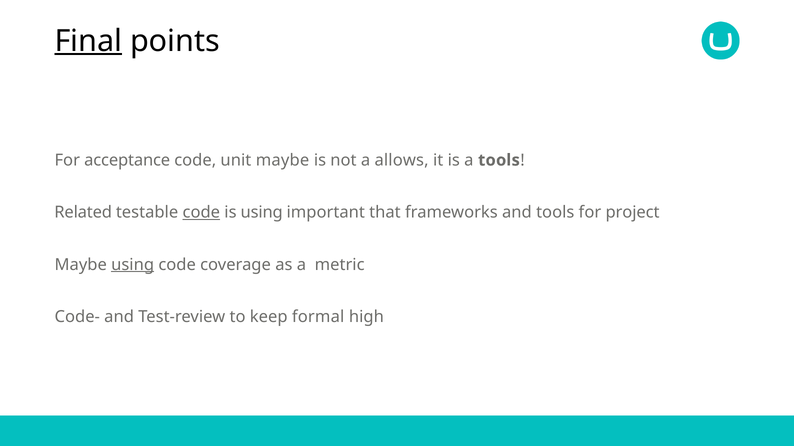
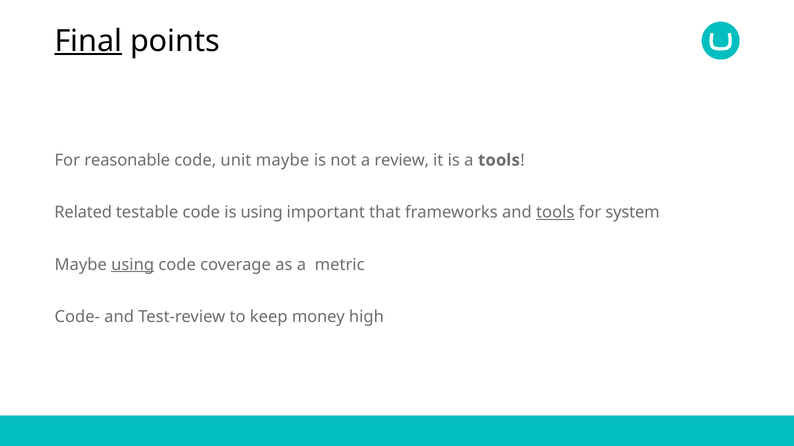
acceptance: acceptance -> reasonable
allows: allows -> review
code at (201, 213) underline: present -> none
tools at (555, 213) underline: none -> present
project: project -> system
formal: formal -> money
